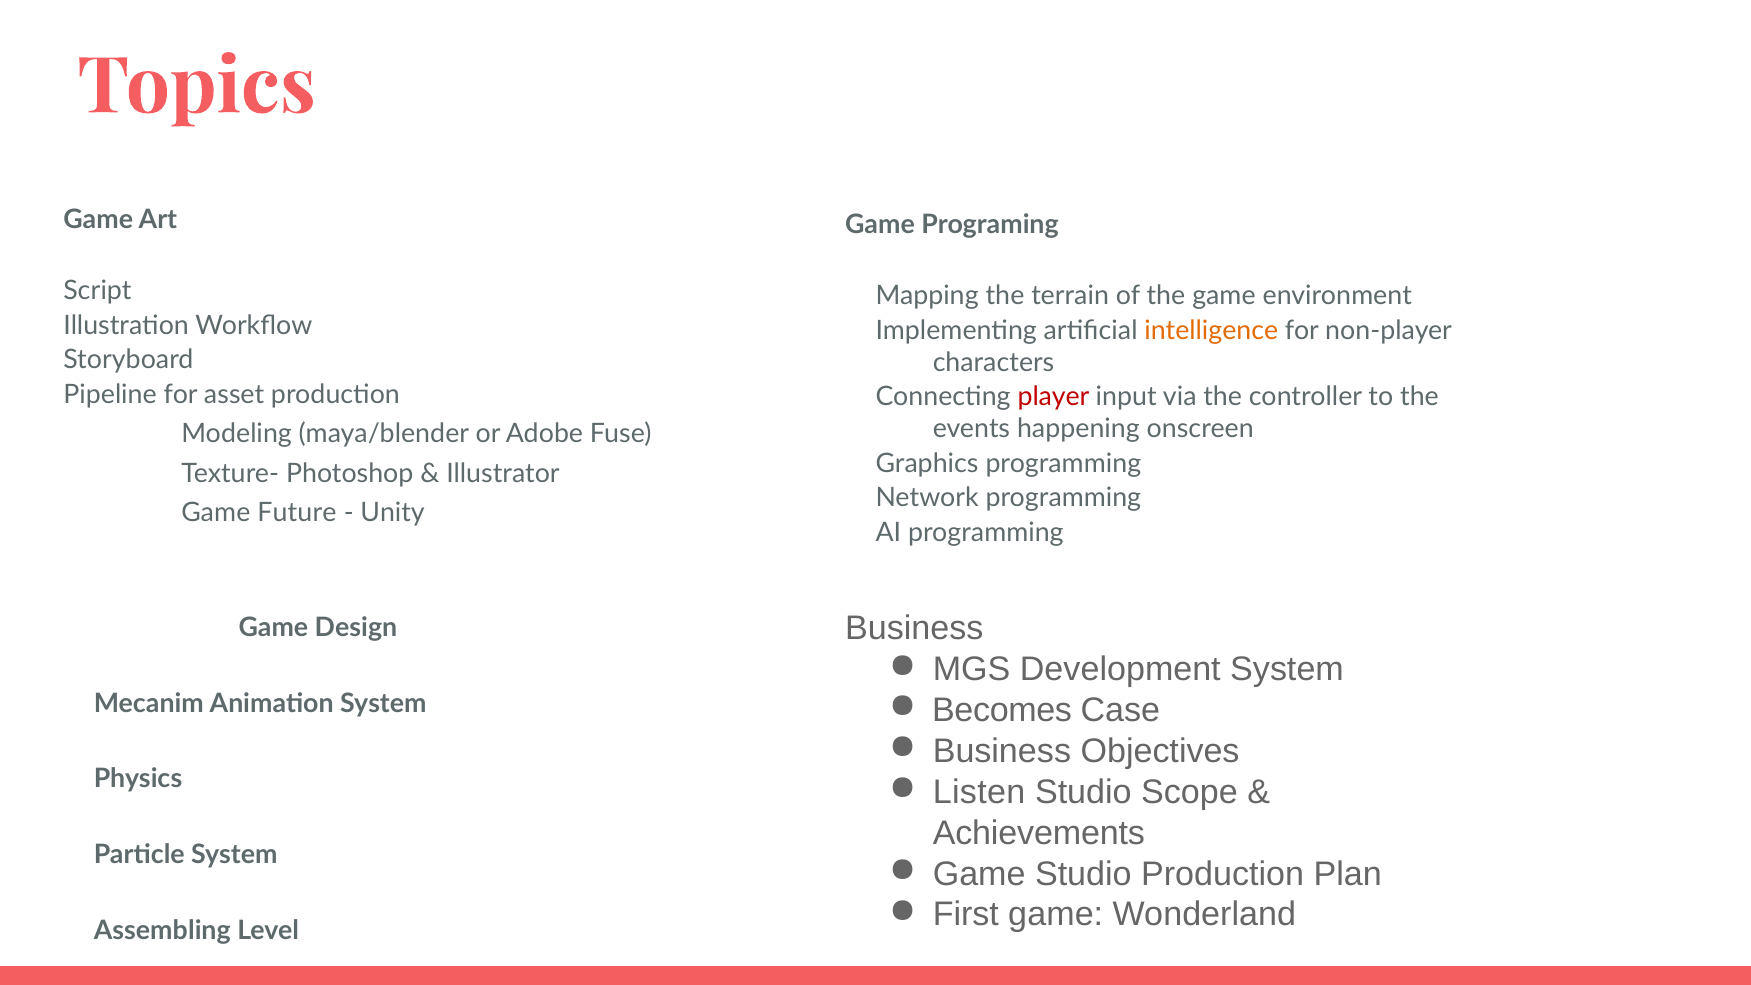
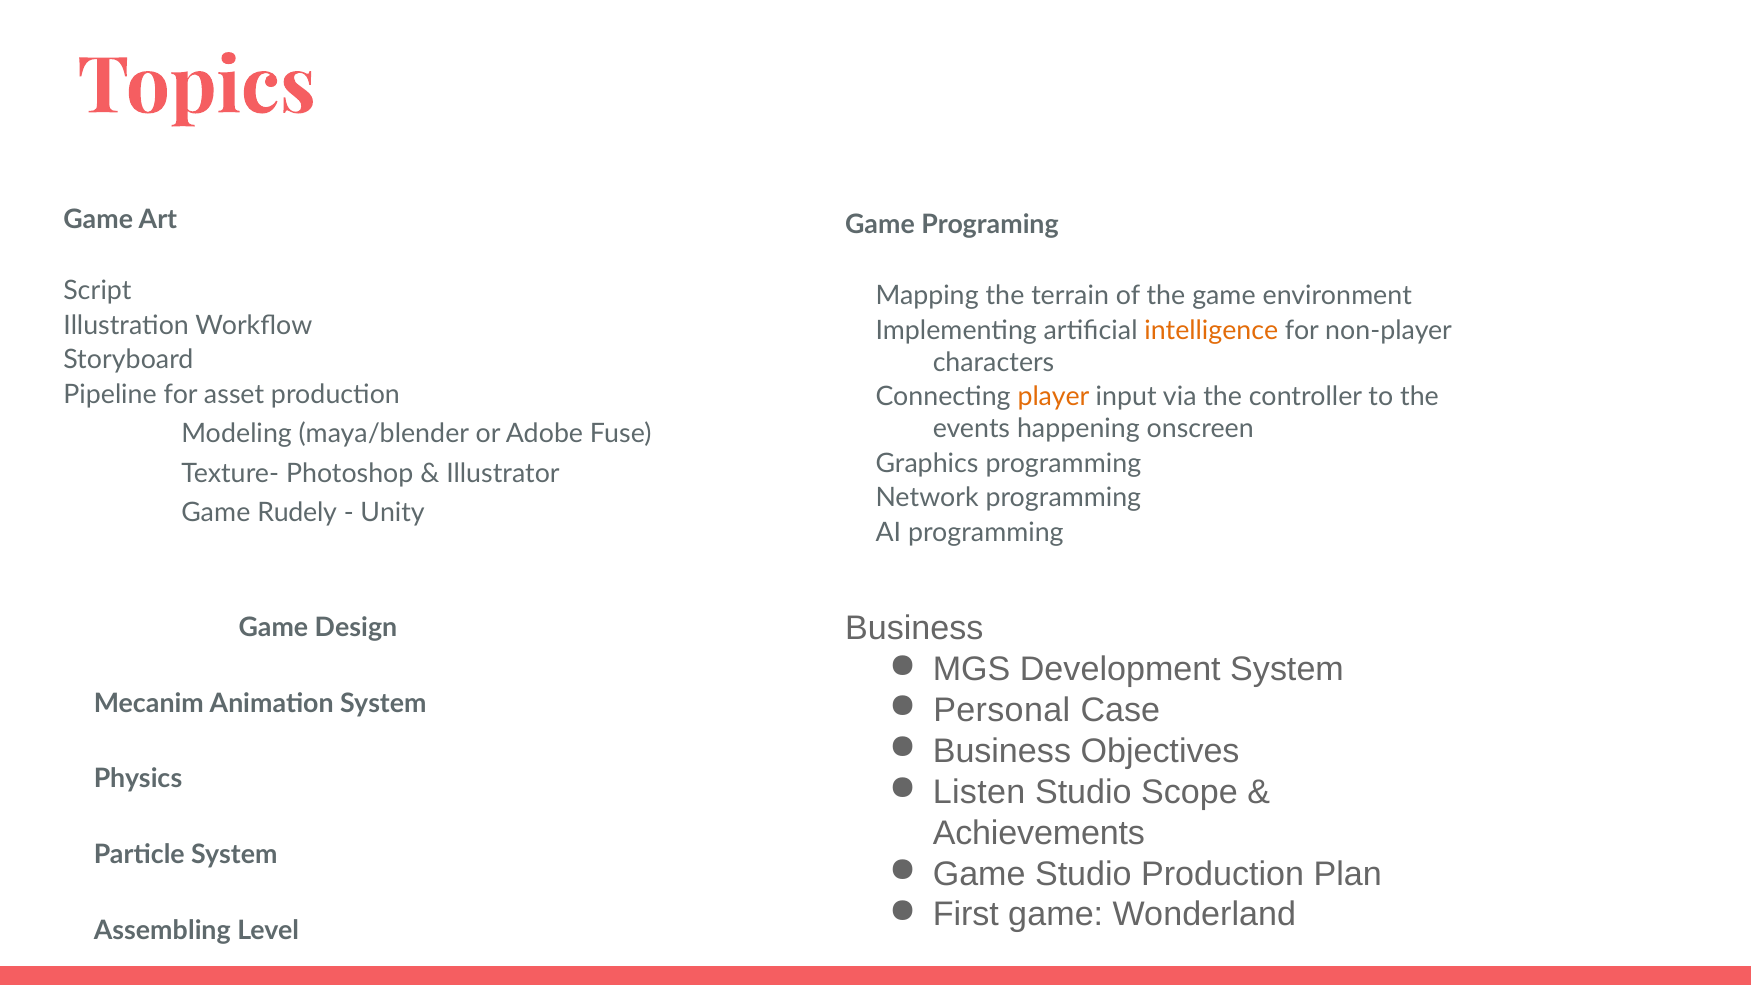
player colour: red -> orange
Future: Future -> Rudely
Becomes: Becomes -> Personal
